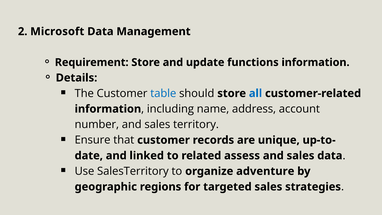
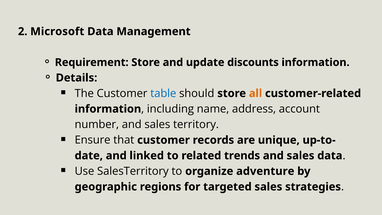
functions: functions -> discounts
all colour: blue -> orange
assess: assess -> trends
